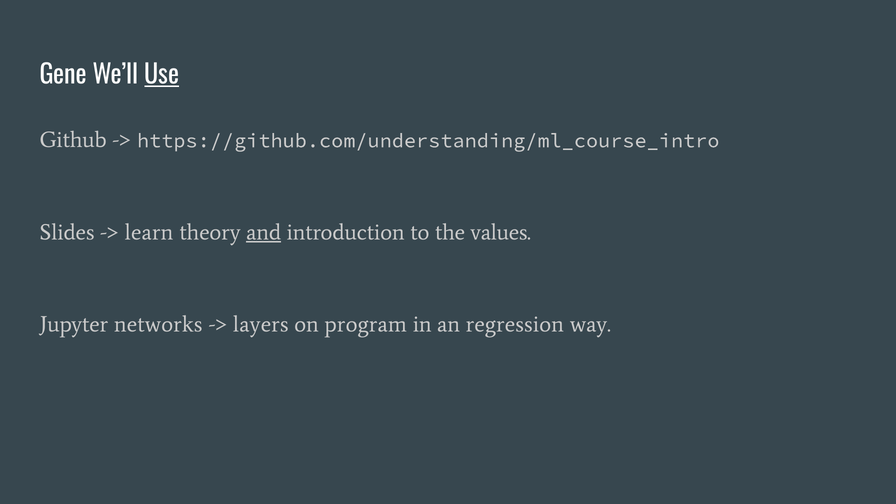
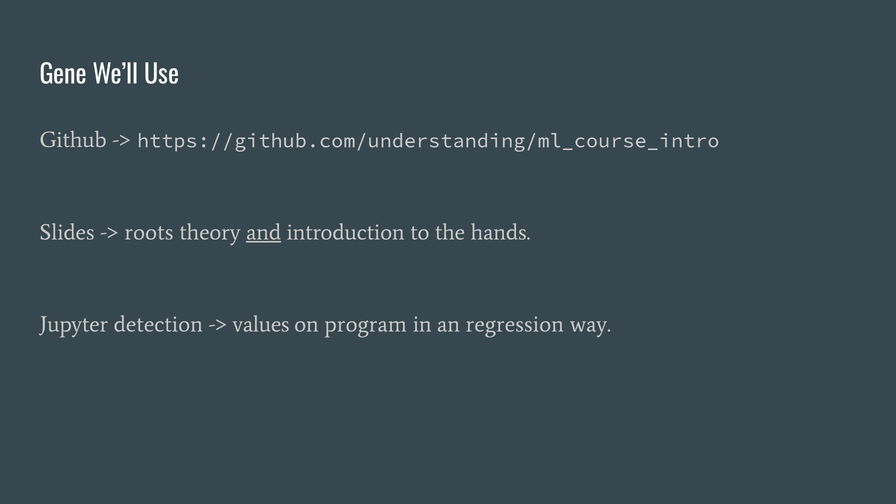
Use underline: present -> none
learn: learn -> roots
values: values -> hands
networks: networks -> detection
layers: layers -> values
